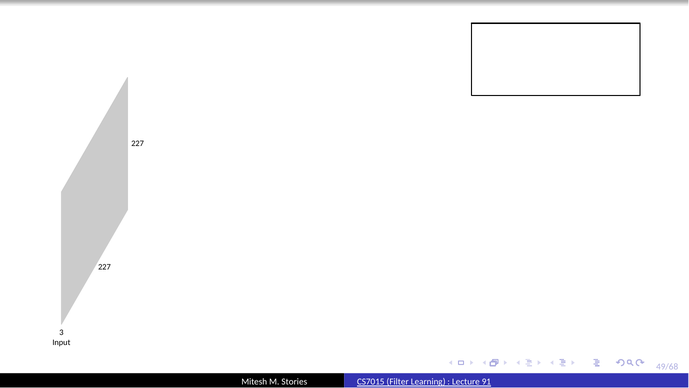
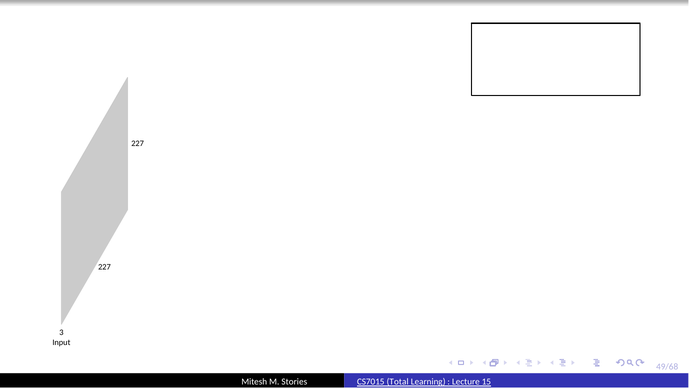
Filter: Filter -> Total
91: 91 -> 15
